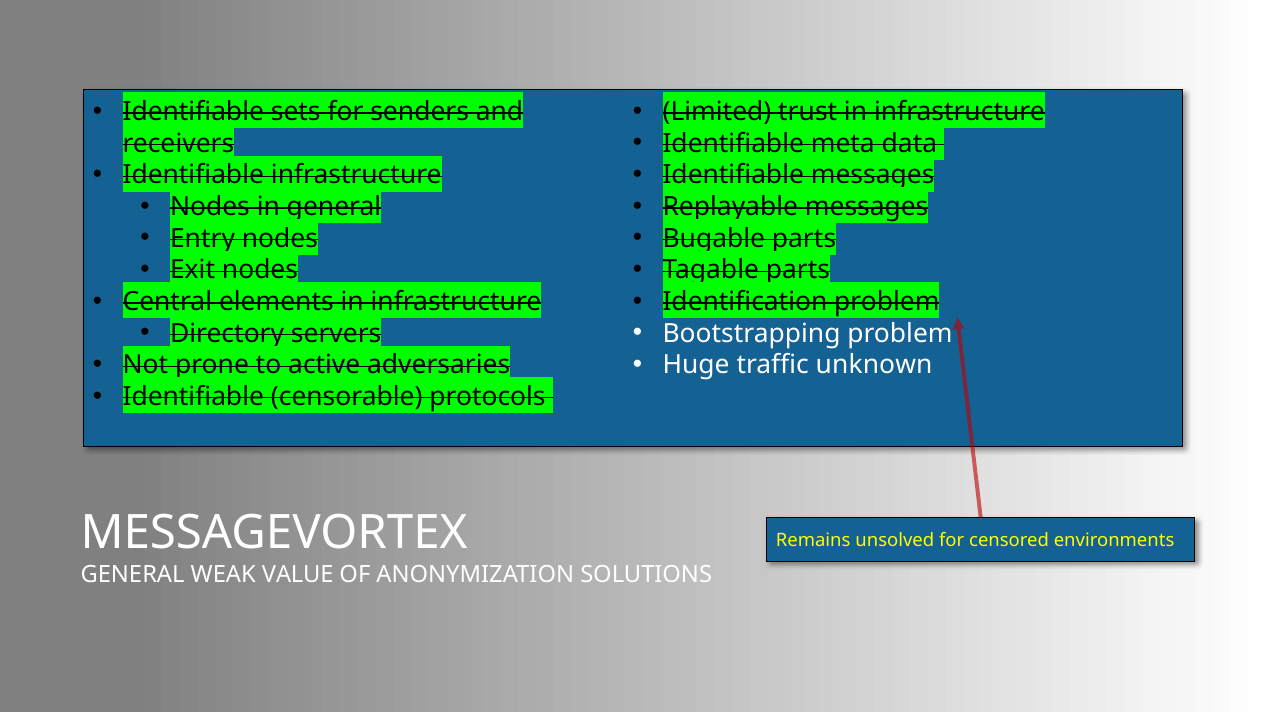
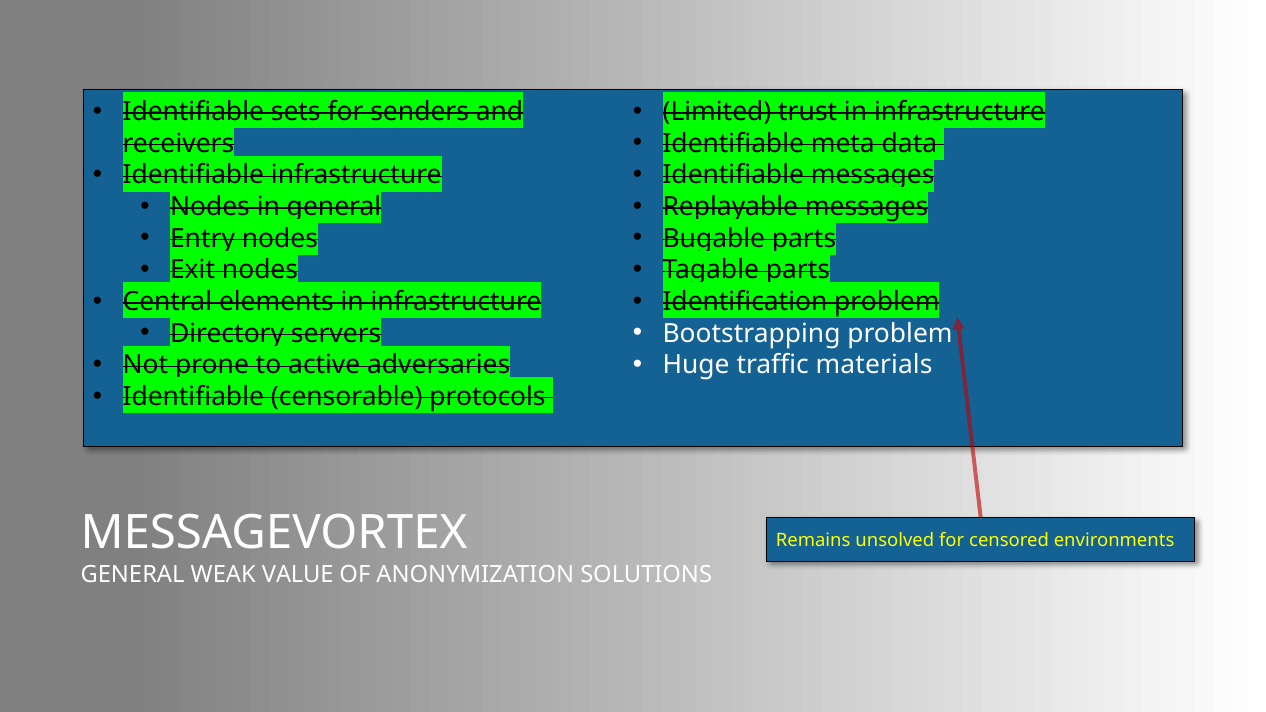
unknown: unknown -> materials
